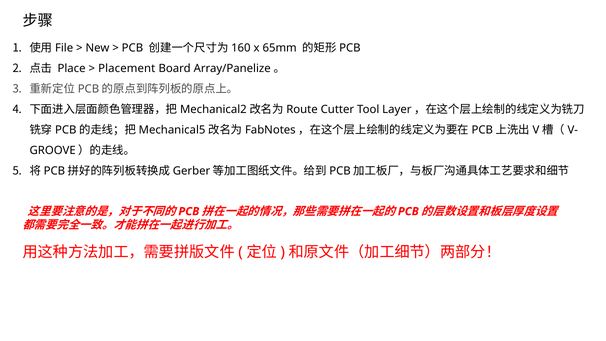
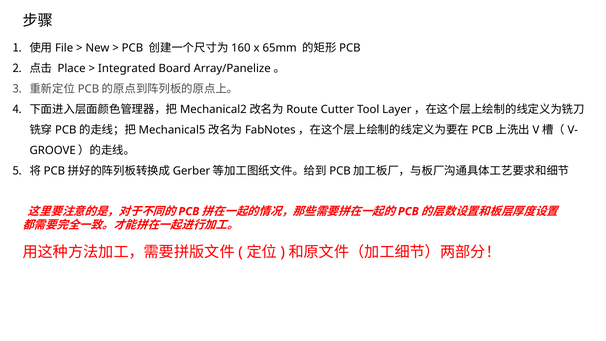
Placement: Placement -> Integrated
